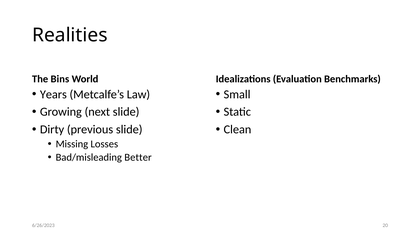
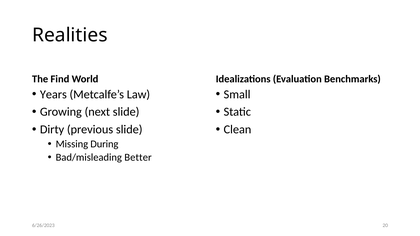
Bins: Bins -> Find
Losses: Losses -> During
